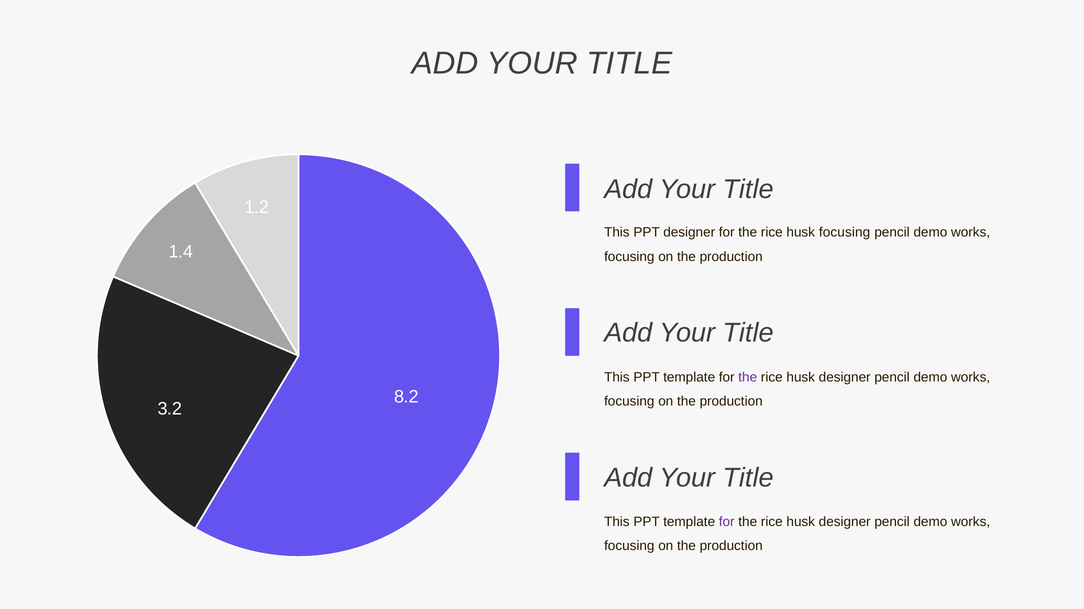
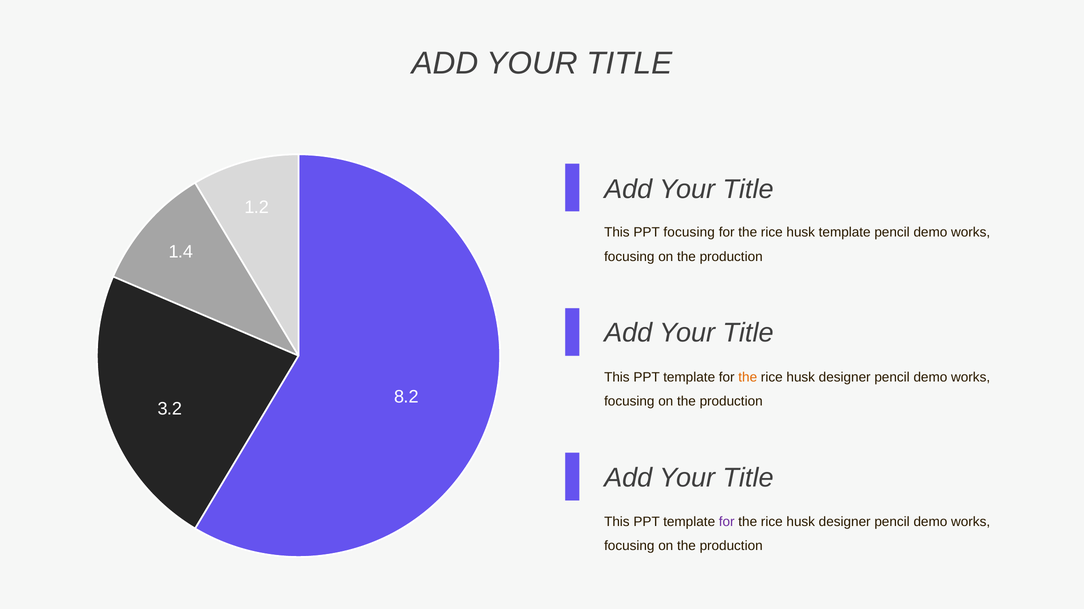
PPT designer: designer -> focusing
husk focusing: focusing -> template
the at (748, 378) colour: purple -> orange
